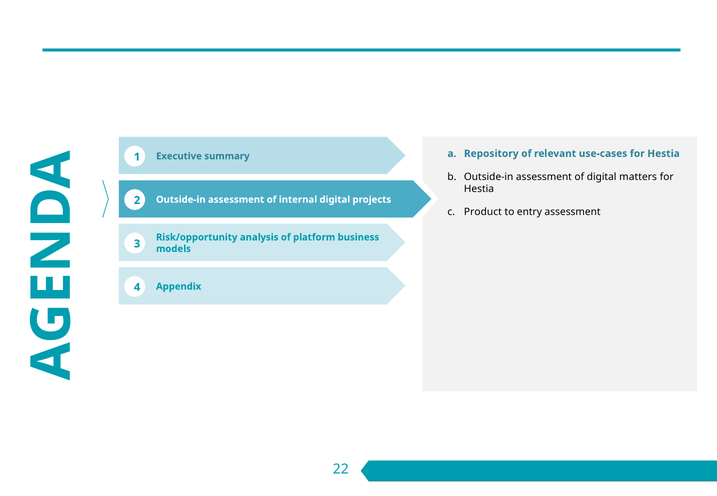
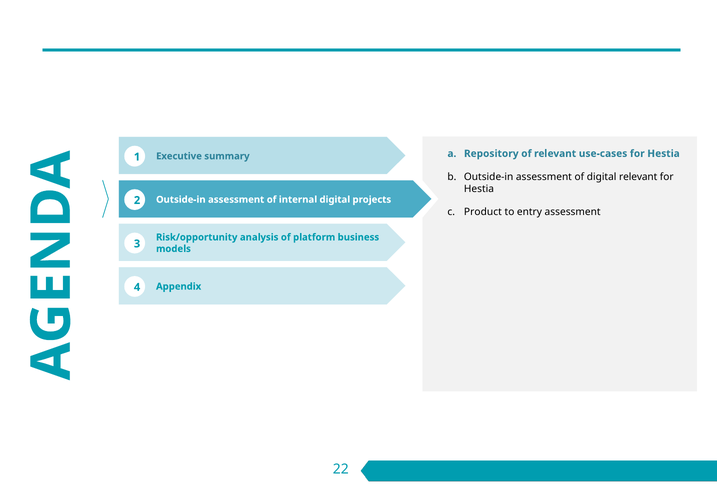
digital matters: matters -> relevant
